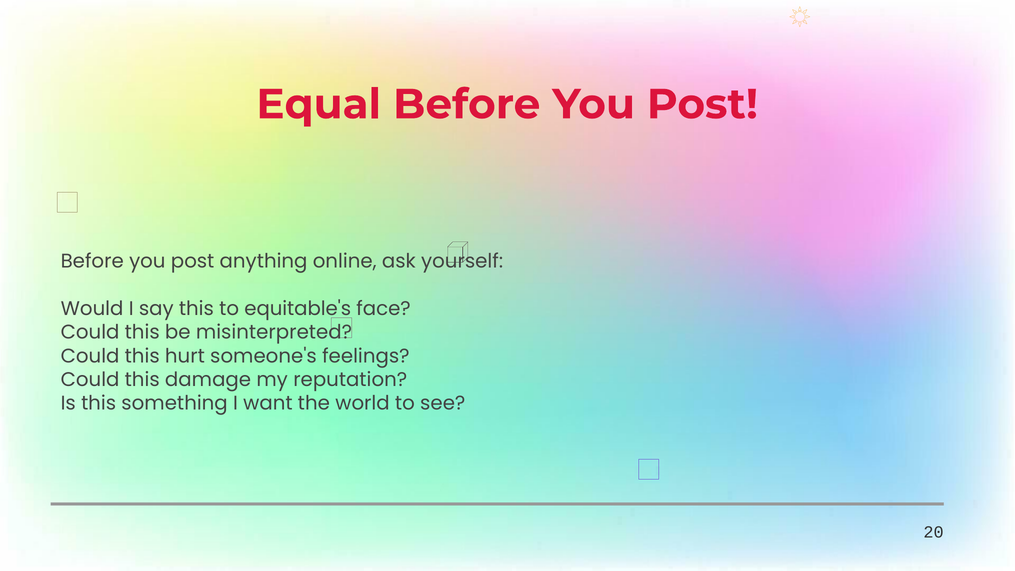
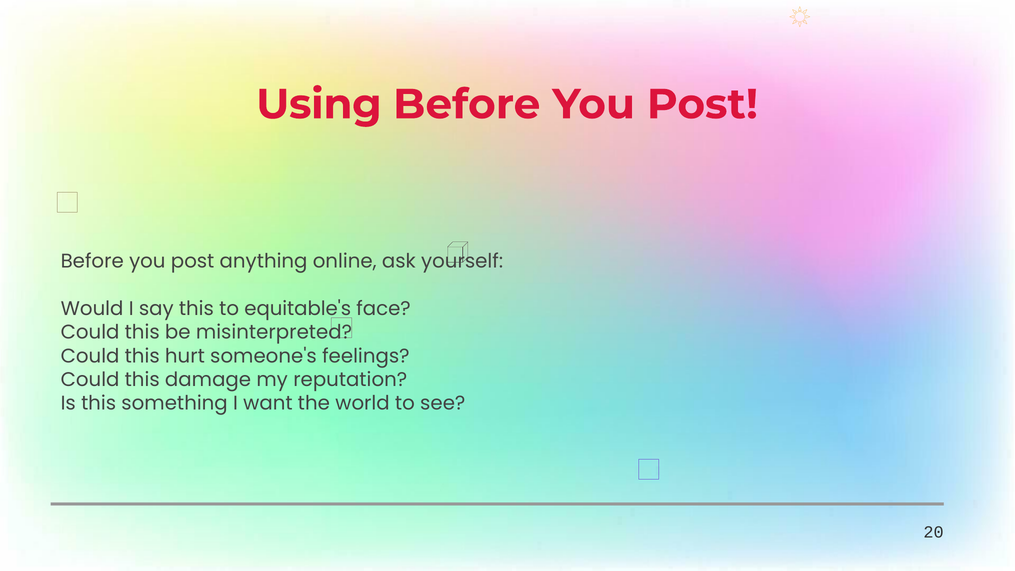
Equal: Equal -> Using
